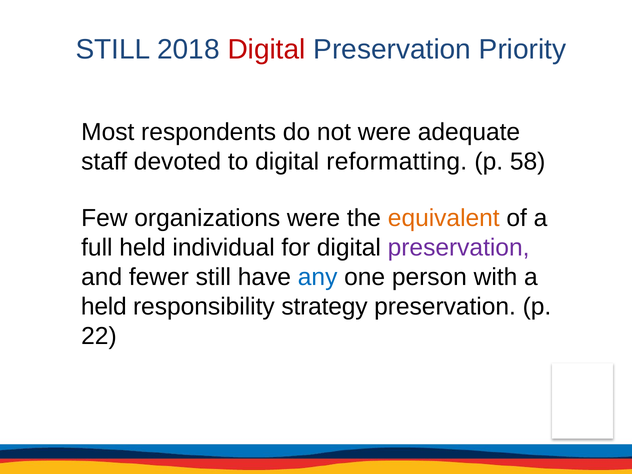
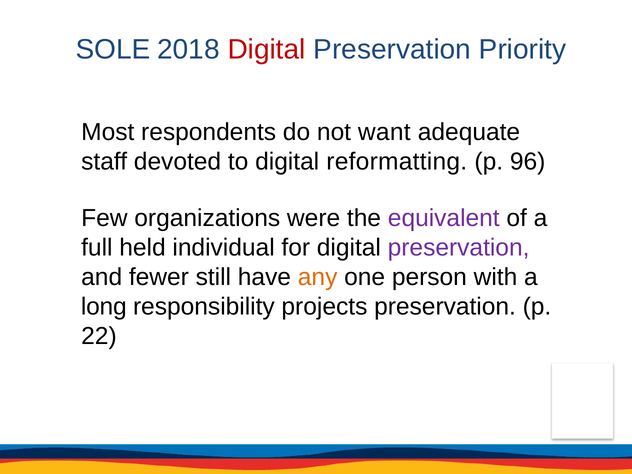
STILL at (113, 49): STILL -> SOLE
not were: were -> want
58: 58 -> 96
equivalent colour: orange -> purple
any colour: blue -> orange
held at (104, 307): held -> long
strategy: strategy -> projects
